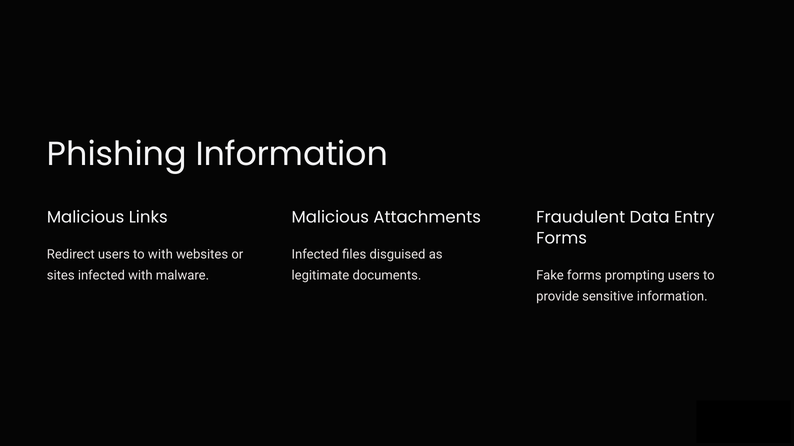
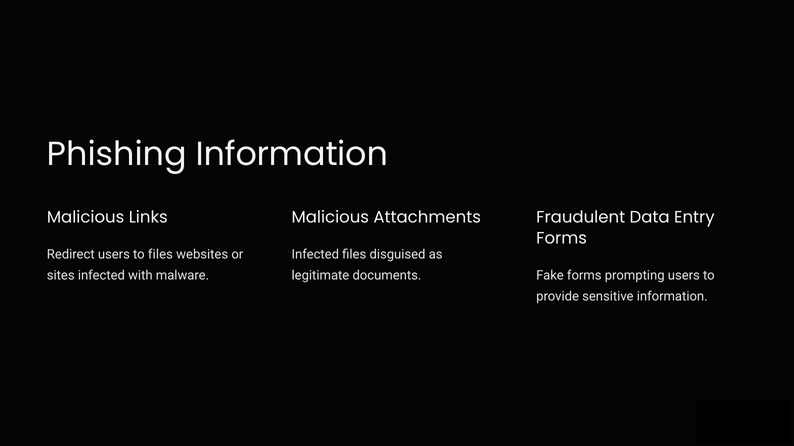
to with: with -> files
